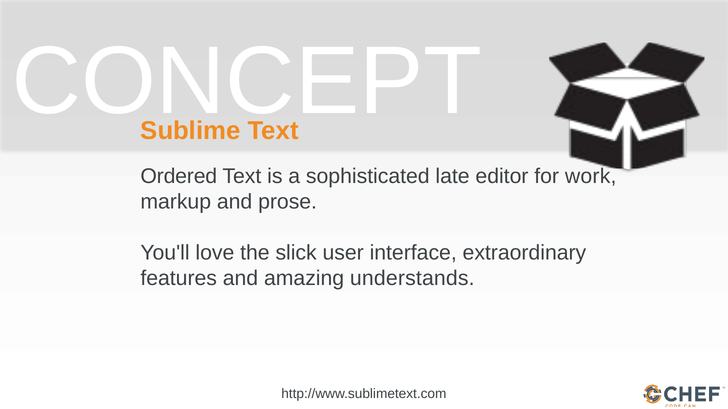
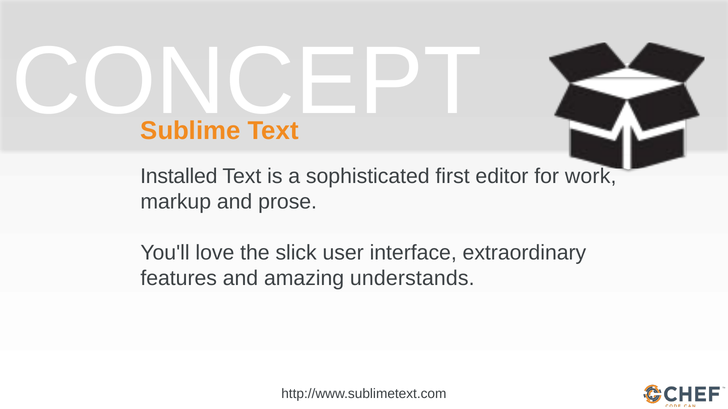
Ordered: Ordered -> Installed
late: late -> first
